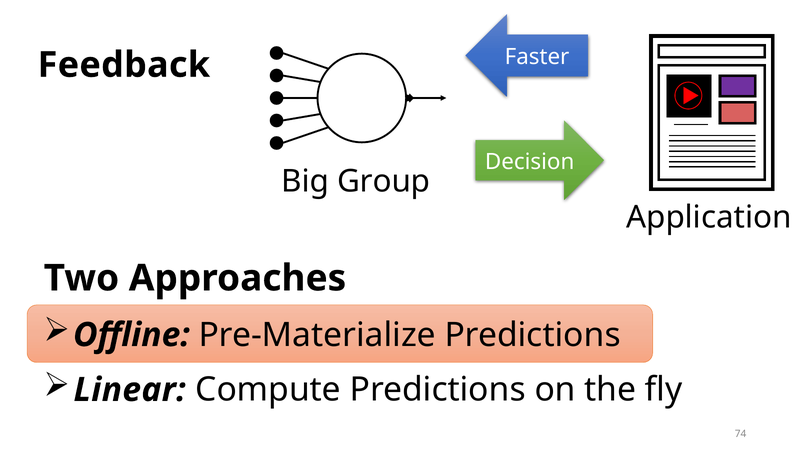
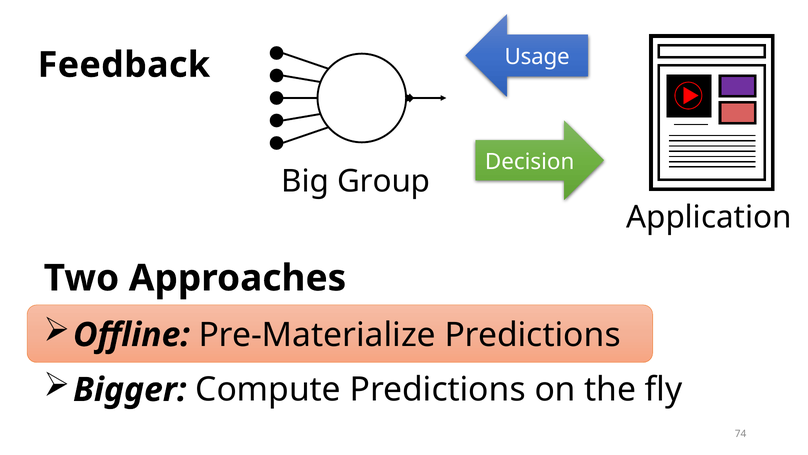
Faster: Faster -> Usage
Linear: Linear -> Bigger
